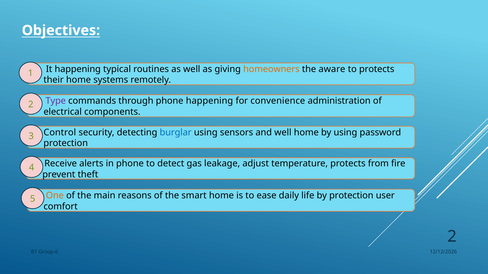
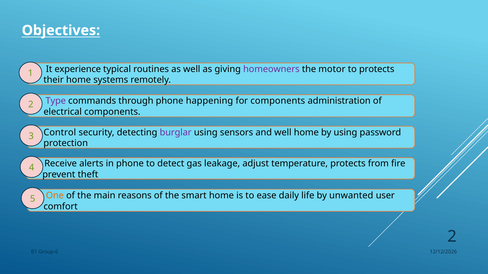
It happening: happening -> experience
homeowners colour: orange -> purple
aware: aware -> motor
for convenience: convenience -> components
burglar colour: blue -> purple
by protection: protection -> unwanted
